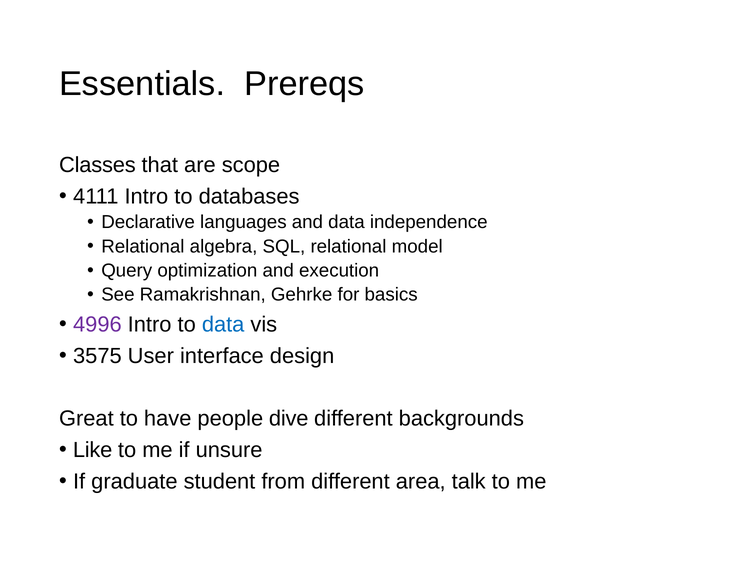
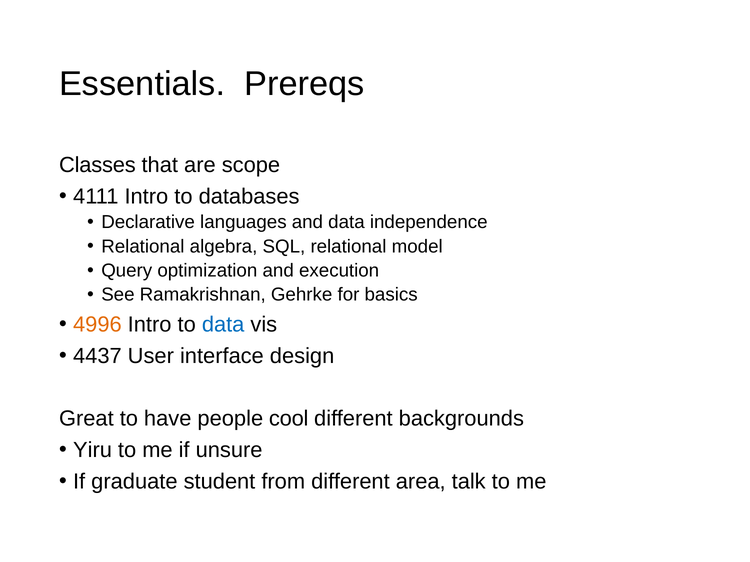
4996 colour: purple -> orange
3575: 3575 -> 4437
dive: dive -> cool
Like: Like -> Yiru
